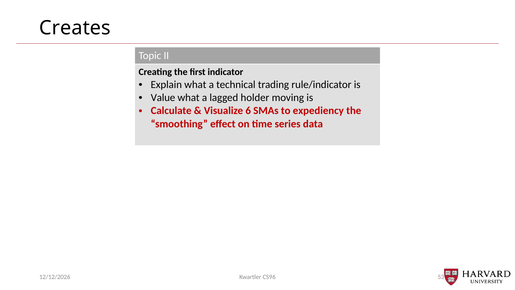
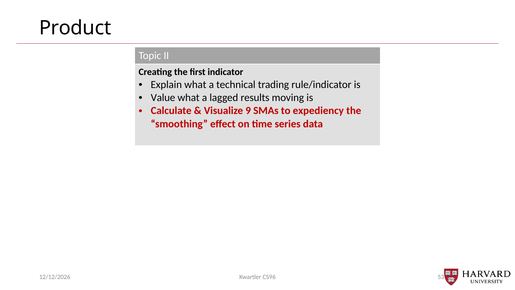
Creates: Creates -> Product
holder: holder -> results
6: 6 -> 9
